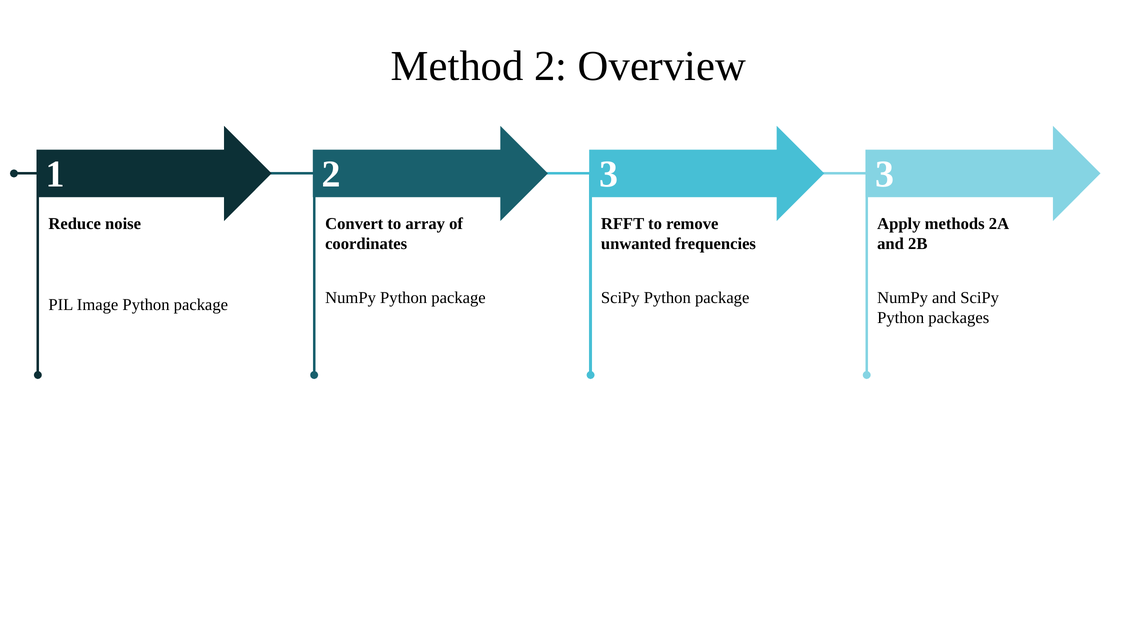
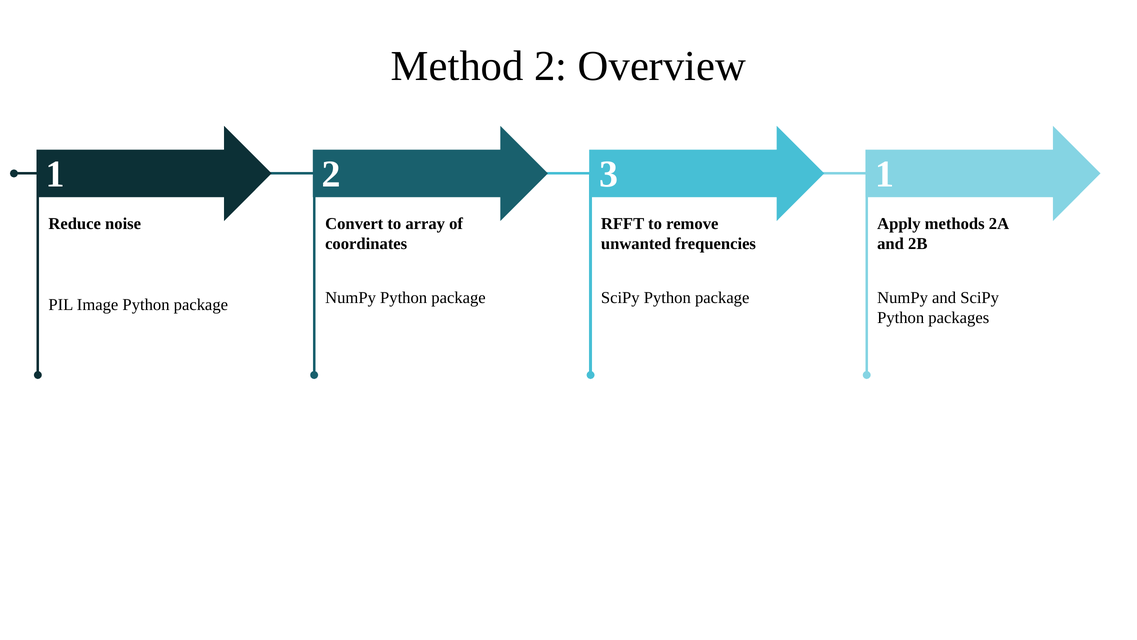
3 3: 3 -> 1
